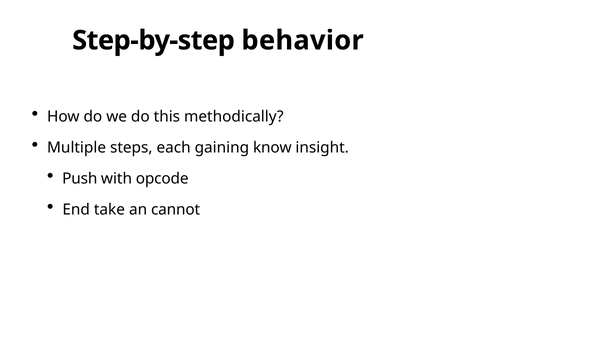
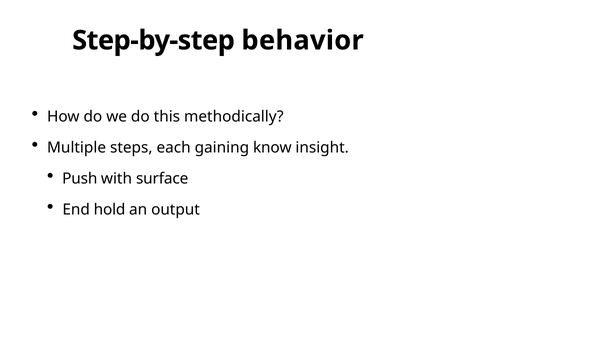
opcode: opcode -> surface
take: take -> hold
cannot: cannot -> output
